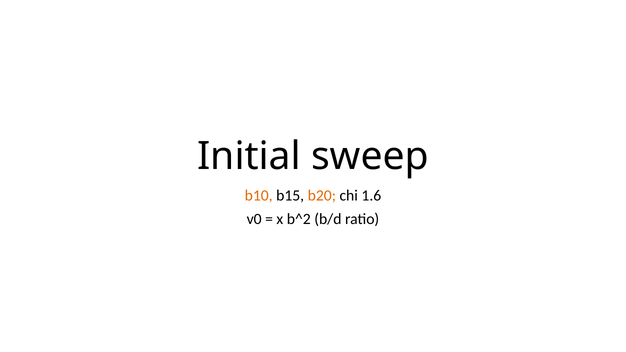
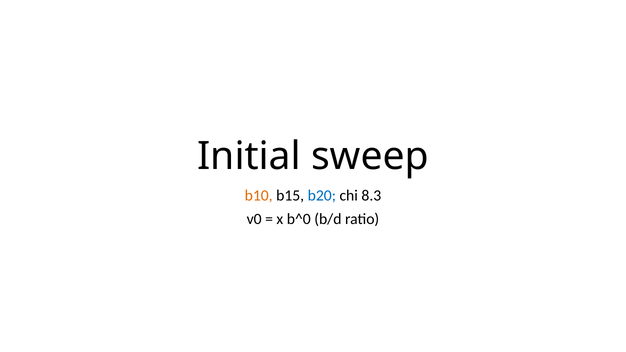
b20 colour: orange -> blue
1.6: 1.6 -> 8.3
b^2: b^2 -> b^0
